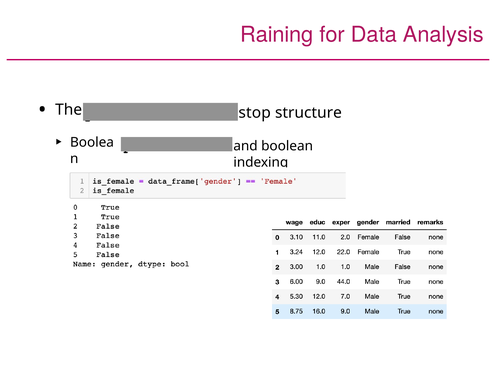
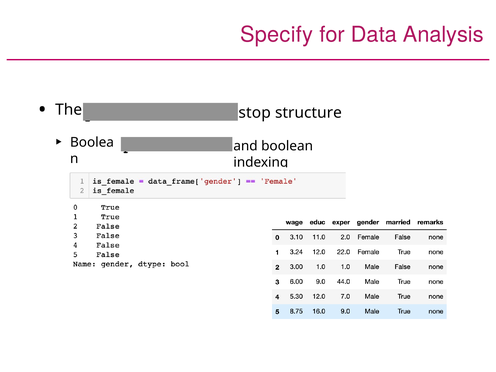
Raining: Raining -> Specify
